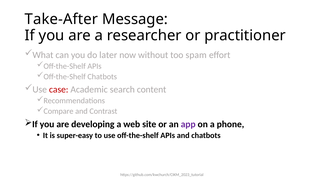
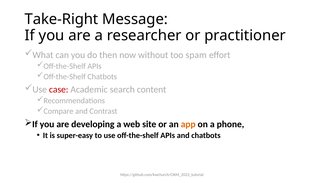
Take-After: Take-After -> Take-Right
later: later -> then
app colour: purple -> orange
